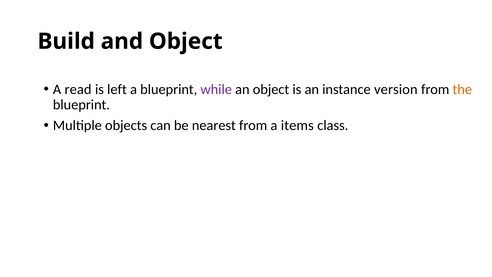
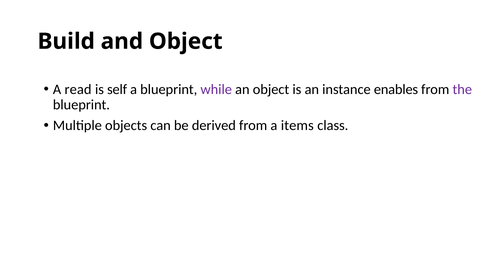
left: left -> self
version: version -> enables
the colour: orange -> purple
nearest: nearest -> derived
